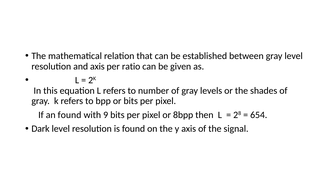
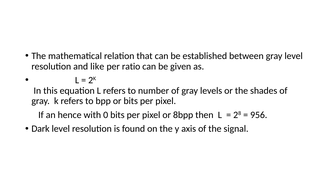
and axis: axis -> like
an found: found -> hence
9: 9 -> 0
654: 654 -> 956
